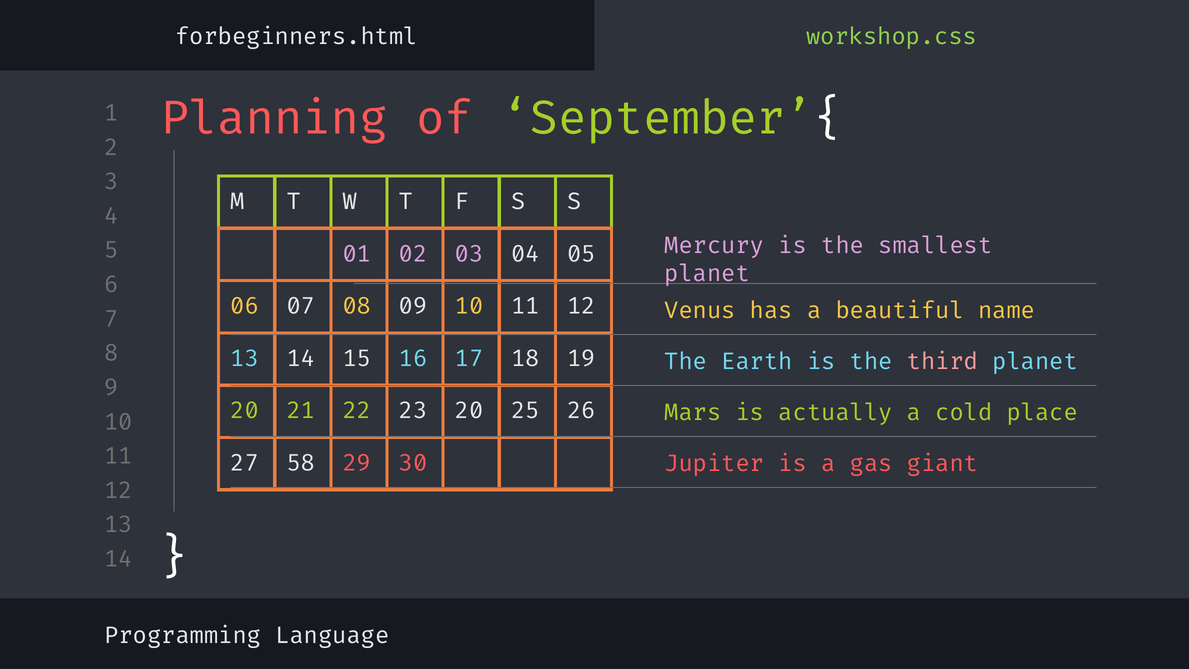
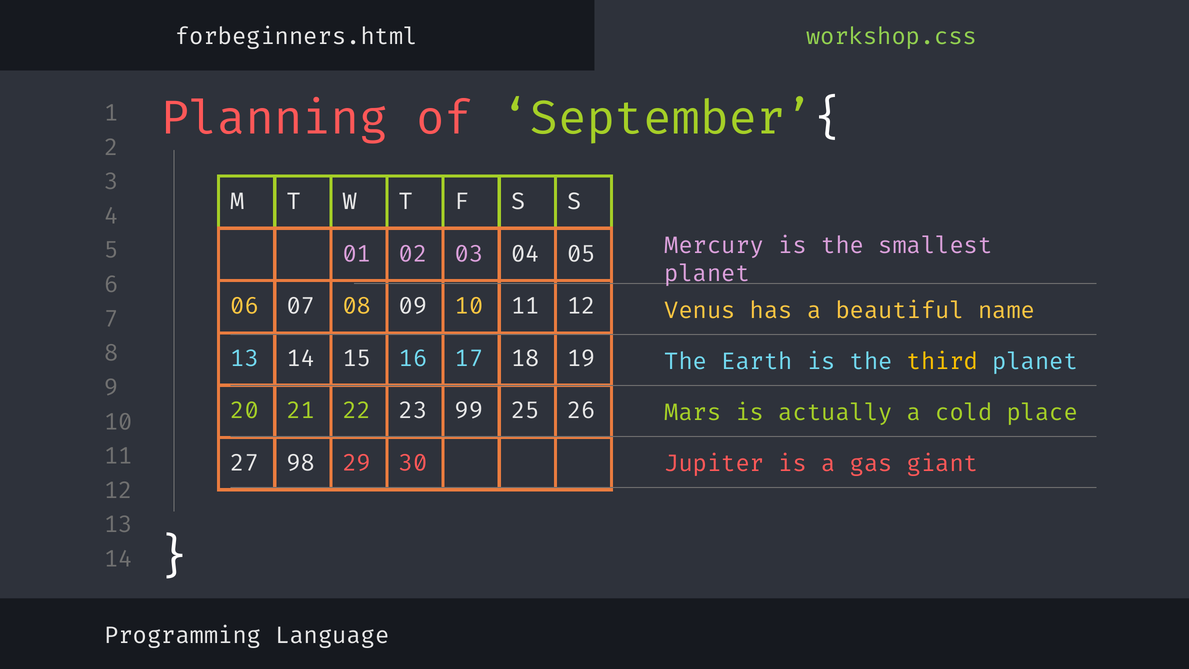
third colour: pink -> yellow
23 20: 20 -> 99
58: 58 -> 98
